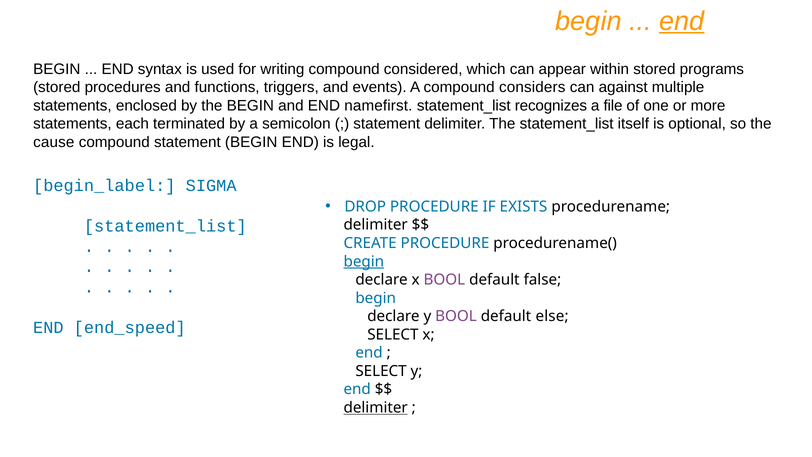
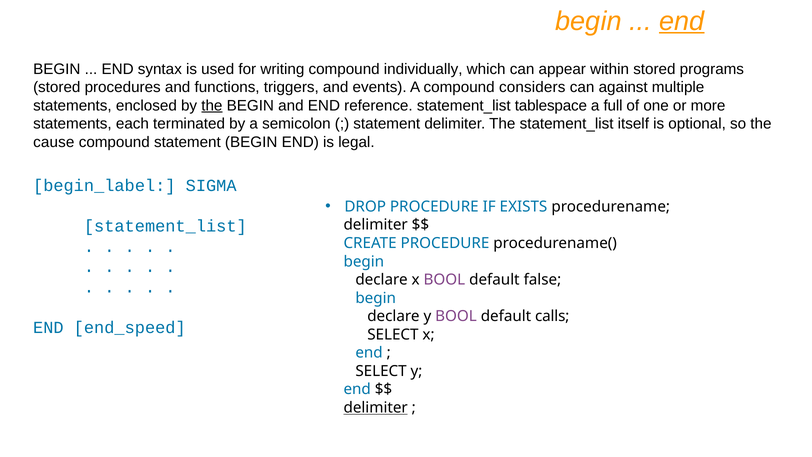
considered: considered -> individually
the at (212, 106) underline: none -> present
namefirst: namefirst -> reference
recognizes: recognizes -> tablespace
file: file -> full
begin at (364, 261) underline: present -> none
else: else -> calls
